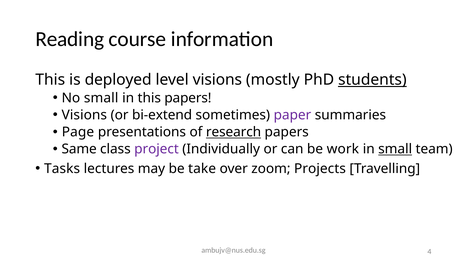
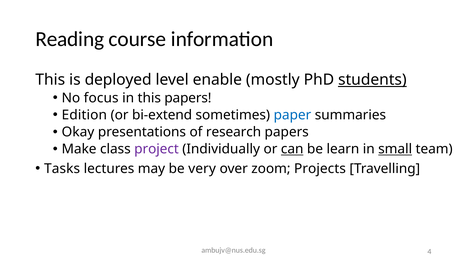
level visions: visions -> enable
No small: small -> focus
Visions at (84, 115): Visions -> Edition
paper colour: purple -> blue
Page: Page -> Okay
research underline: present -> none
Same: Same -> Make
can underline: none -> present
work: work -> learn
take: take -> very
